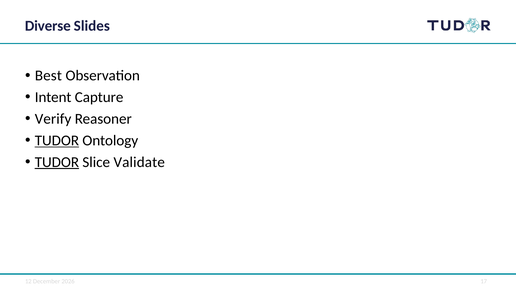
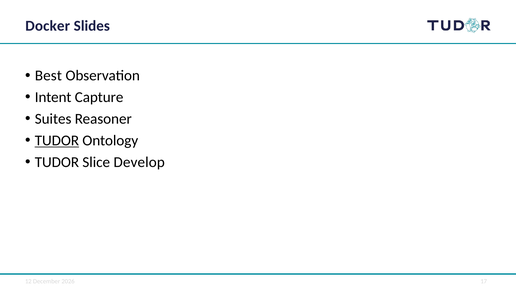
Diverse: Diverse -> Docker
Verify: Verify -> Suites
TUDOR at (57, 162) underline: present -> none
Validate: Validate -> Develop
